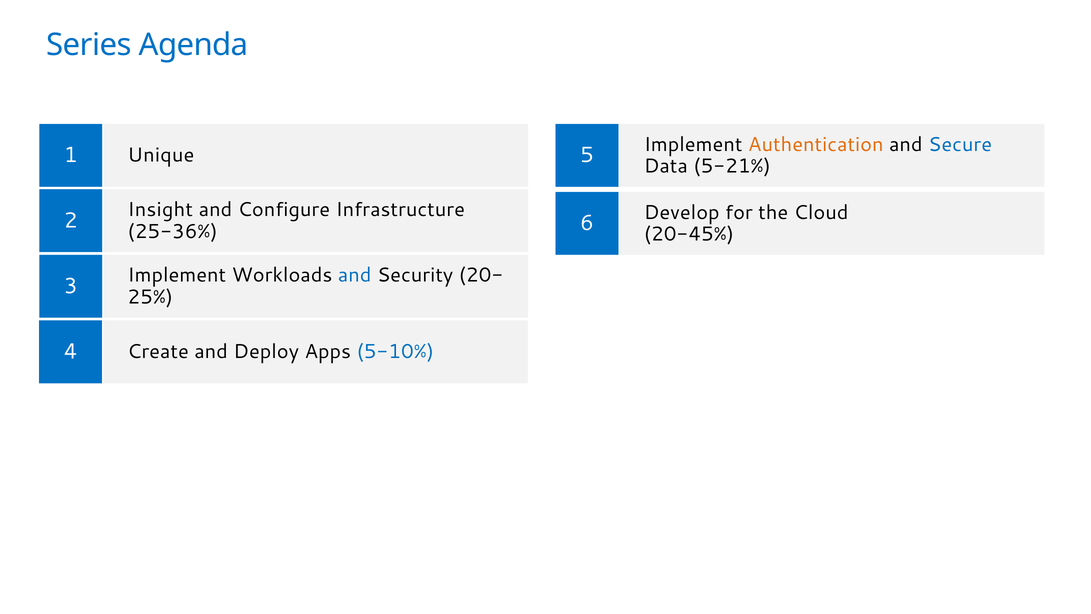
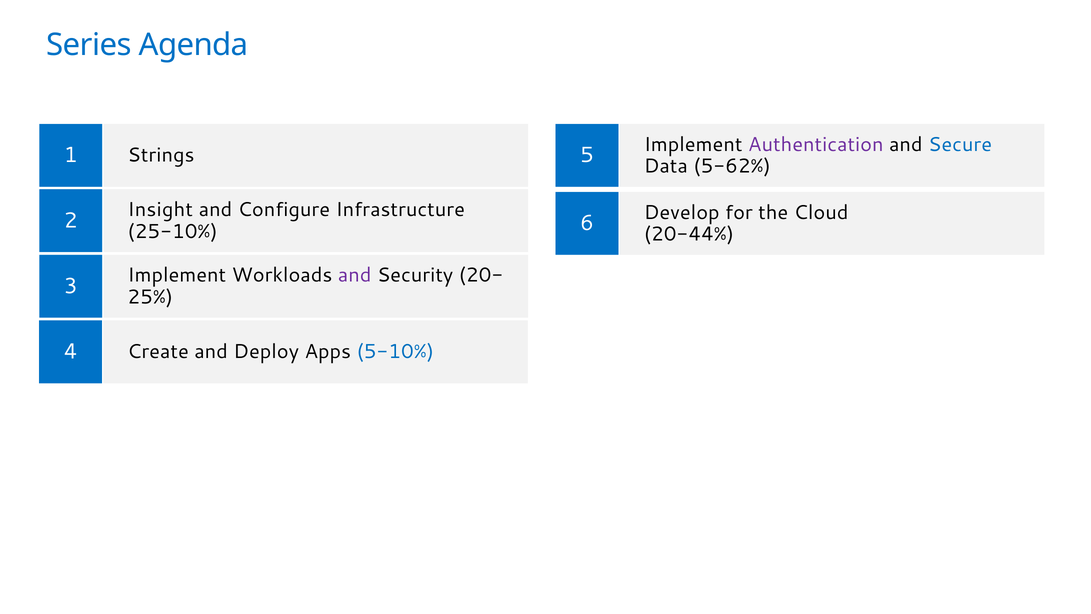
Authentication colour: orange -> purple
Unique: Unique -> Strings
5-21%: 5-21% -> 5-62%
25-36%: 25-36% -> 25-10%
20-45%: 20-45% -> 20-44%
and at (355, 275) colour: blue -> purple
